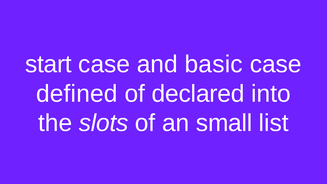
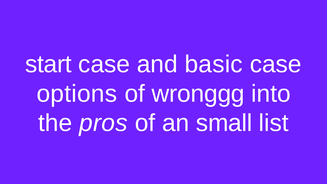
defined: defined -> options
declared: declared -> wronggg
slots: slots -> pros
